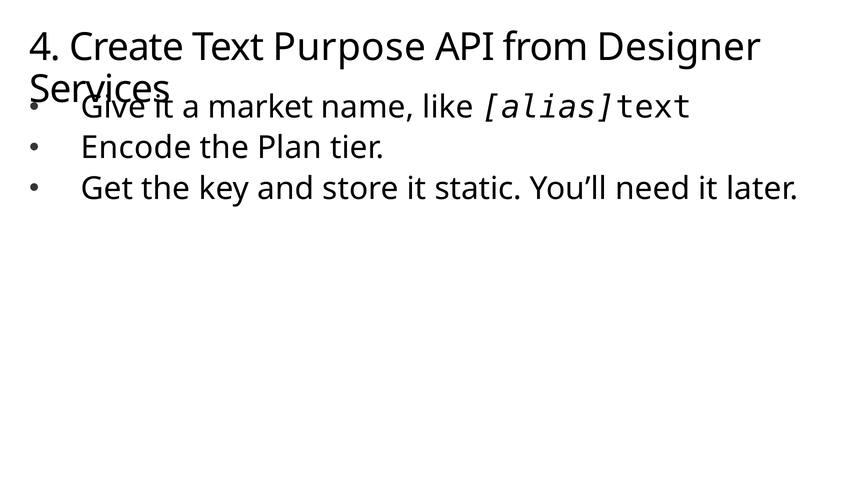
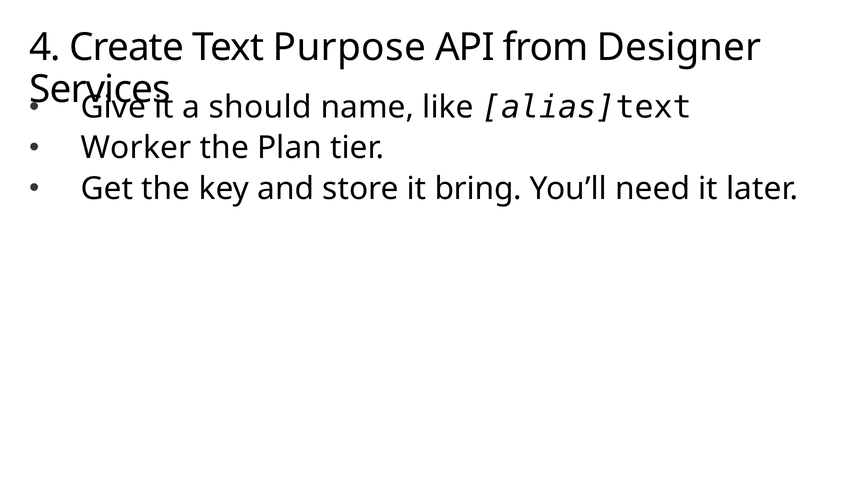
market: market -> should
Encode: Encode -> Worker
static: static -> bring
